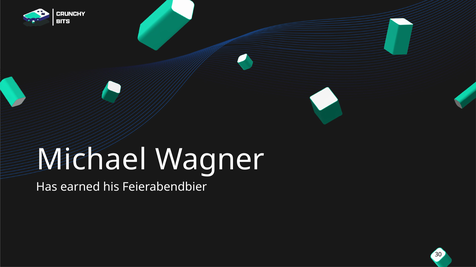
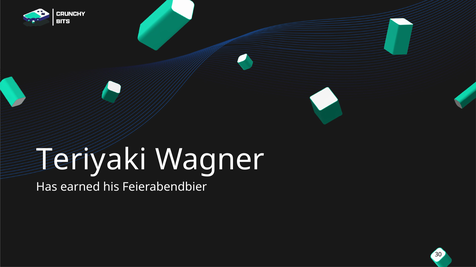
Michael: Michael -> Teriyaki
